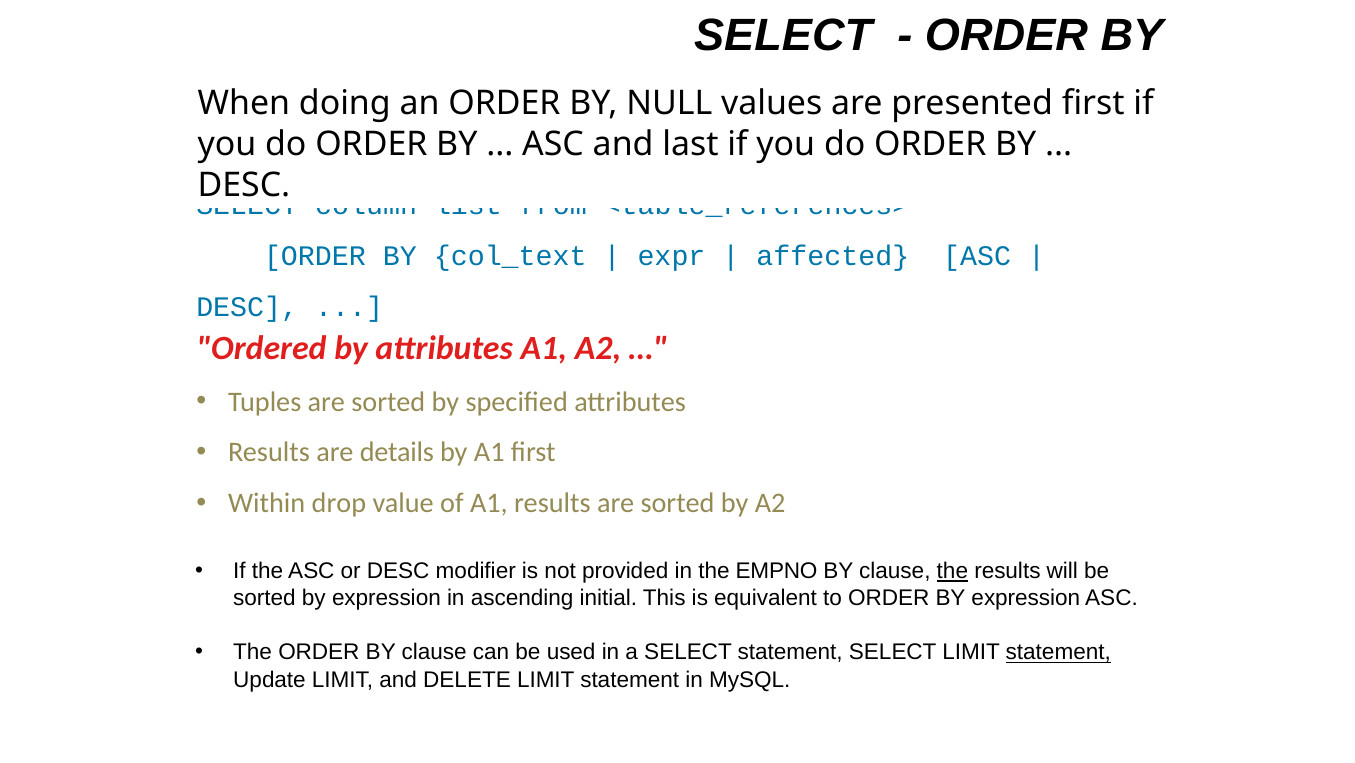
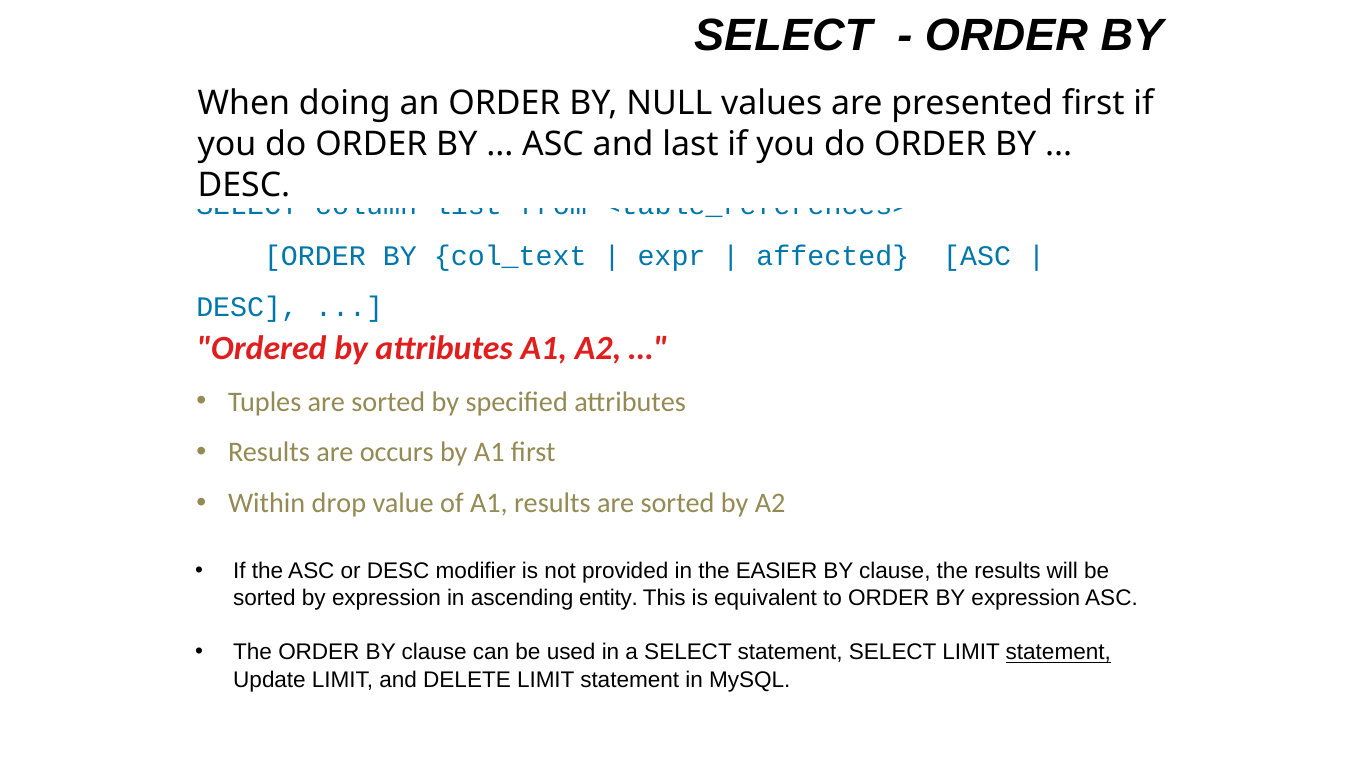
details: details -> occurs
EMPNO: EMPNO -> EASIER
the at (952, 571) underline: present -> none
initial: initial -> entity
